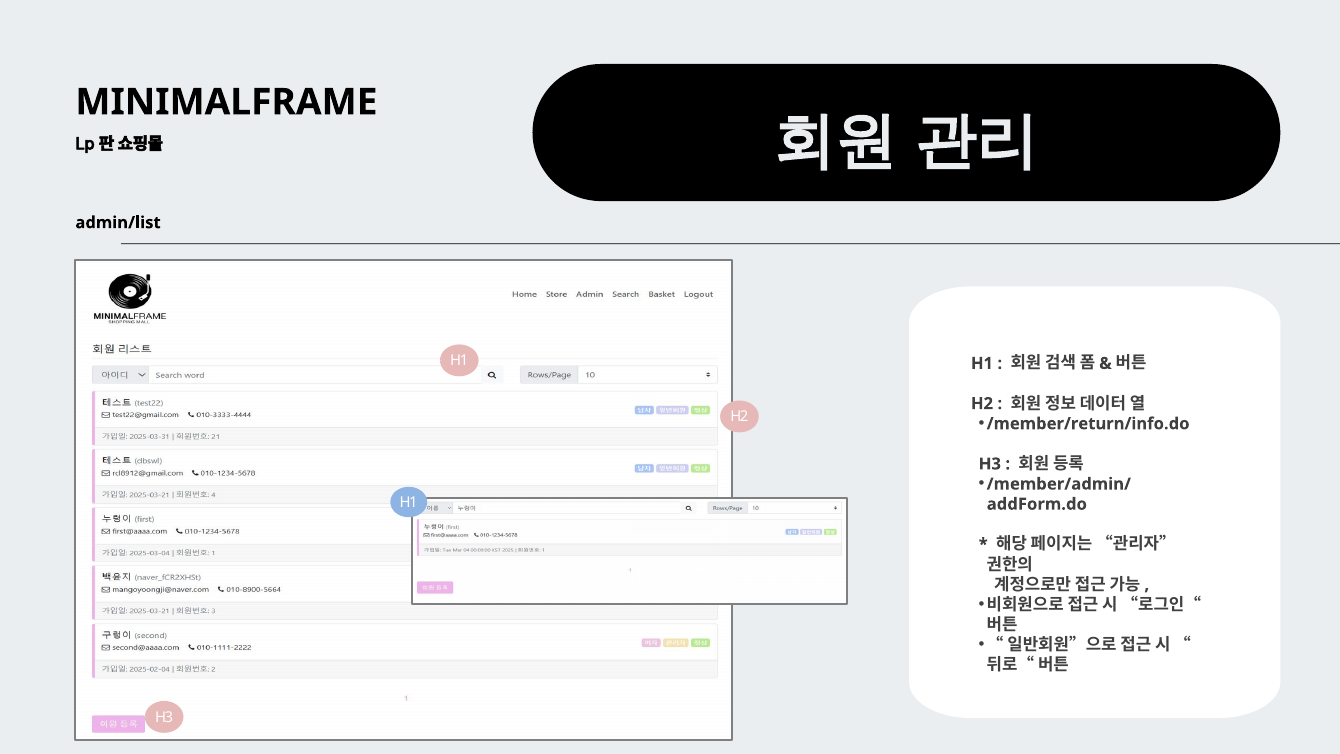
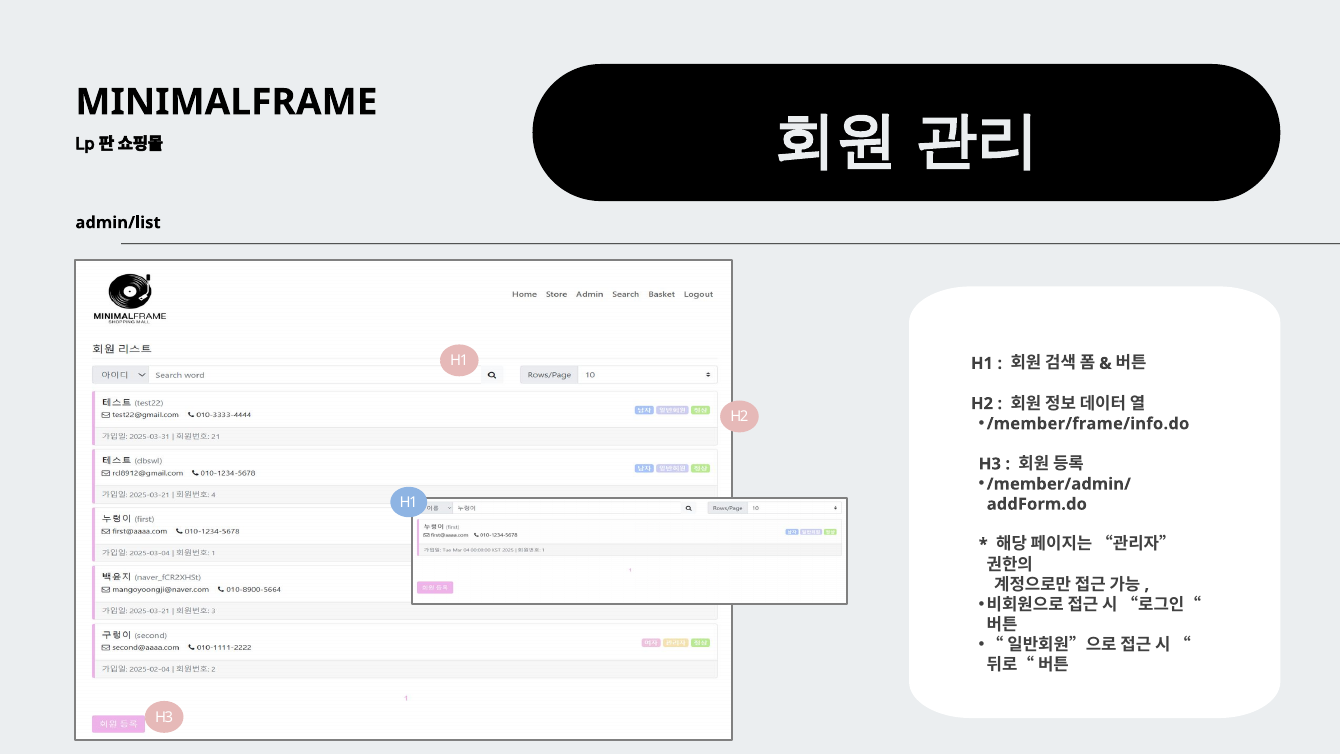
/member/return/info.do: /member/return/info.do -> /member/frame/info.do
